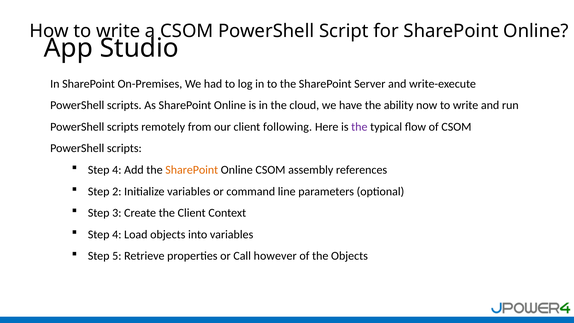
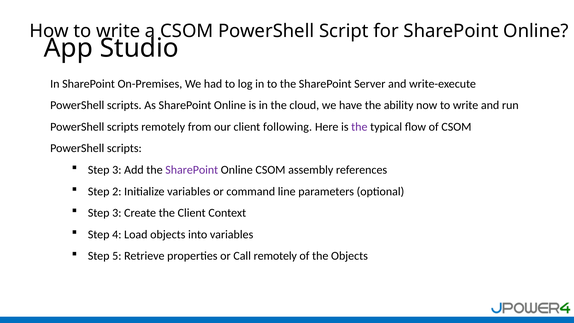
4 at (117, 170): 4 -> 3
SharePoint at (192, 170) colour: orange -> purple
Call however: however -> remotely
